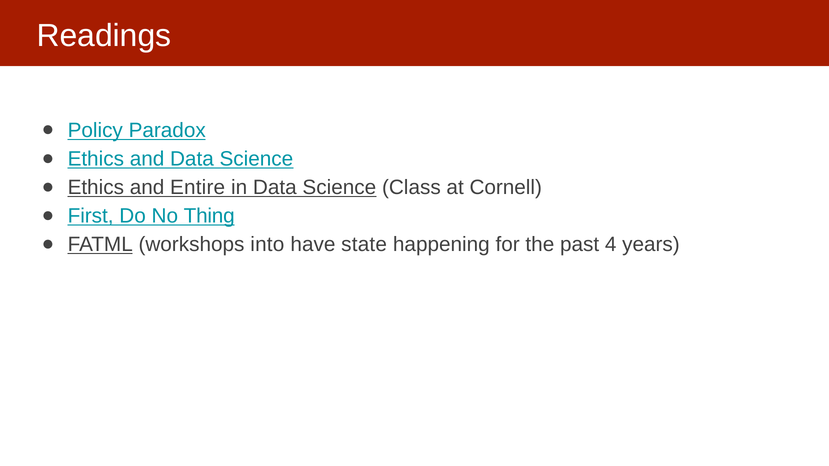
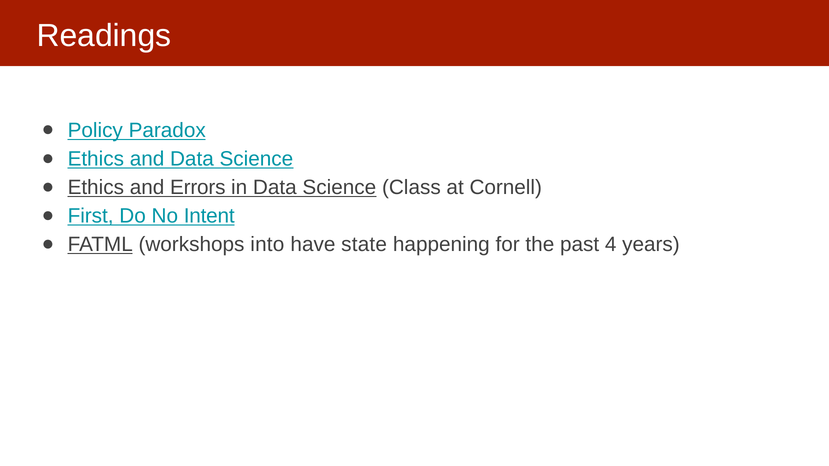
Entire: Entire -> Errors
Thing: Thing -> Intent
